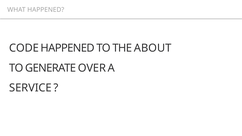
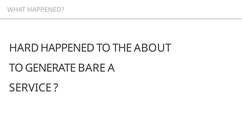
CODE: CODE -> HARD
OVER: OVER -> BARE
